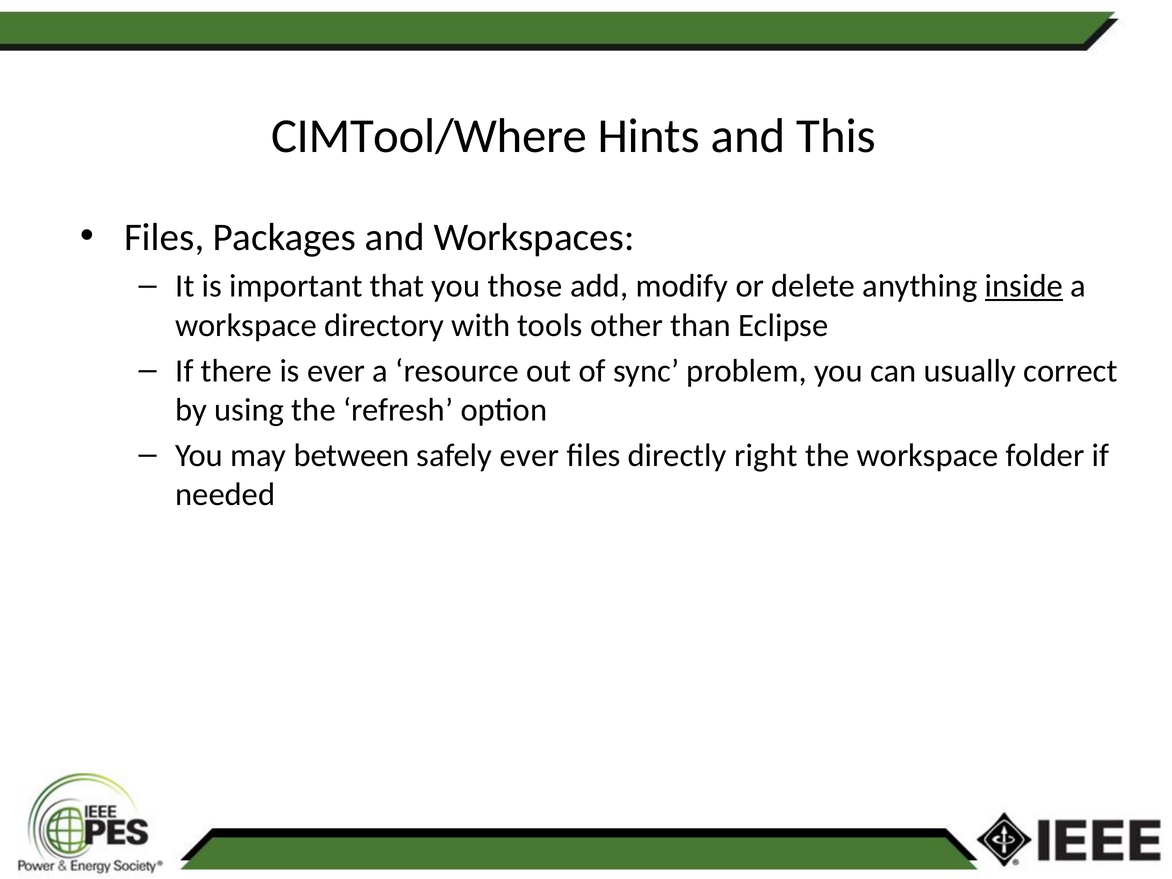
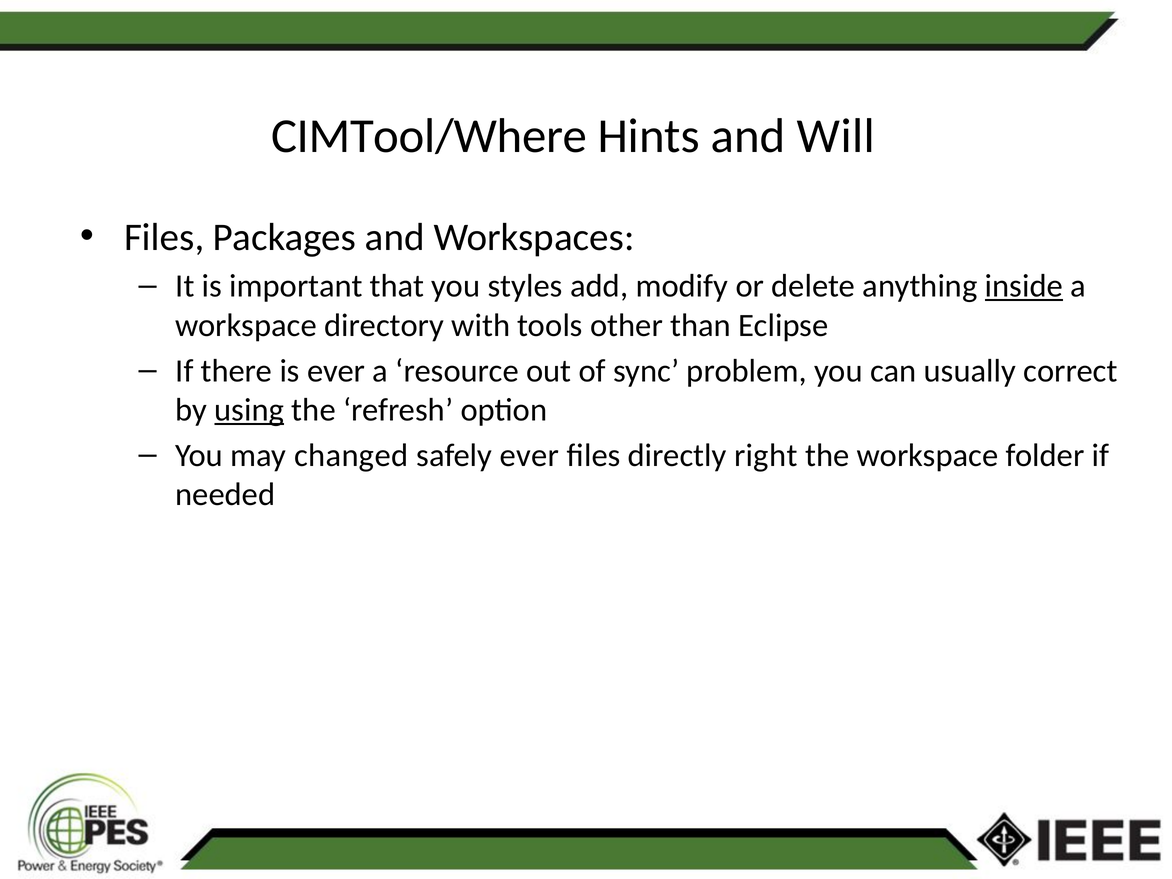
This: This -> Will
those: those -> styles
using underline: none -> present
between: between -> changed
